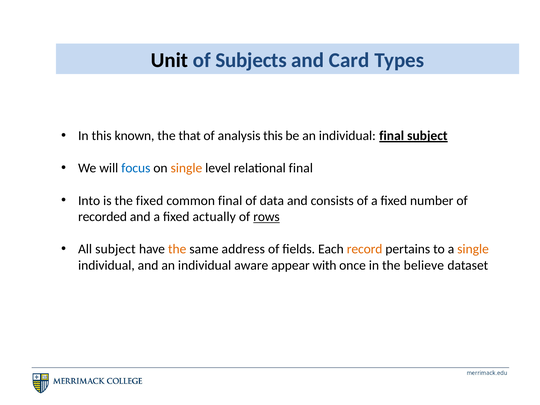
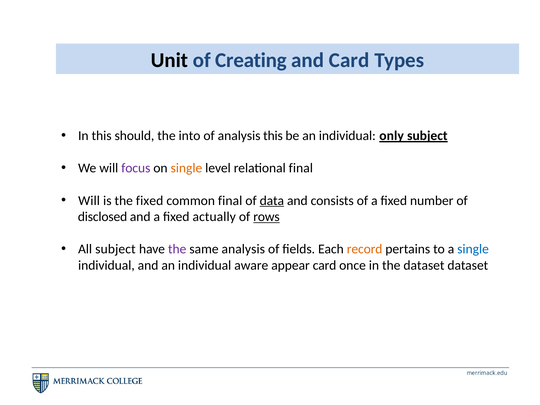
Subjects: Subjects -> Creating
known: known -> should
that: that -> into
individual final: final -> only
focus colour: blue -> purple
Into at (89, 201): Into -> Will
data underline: none -> present
recorded: recorded -> disclosed
the at (177, 249) colour: orange -> purple
same address: address -> analysis
single at (473, 249) colour: orange -> blue
appear with: with -> card
the believe: believe -> dataset
